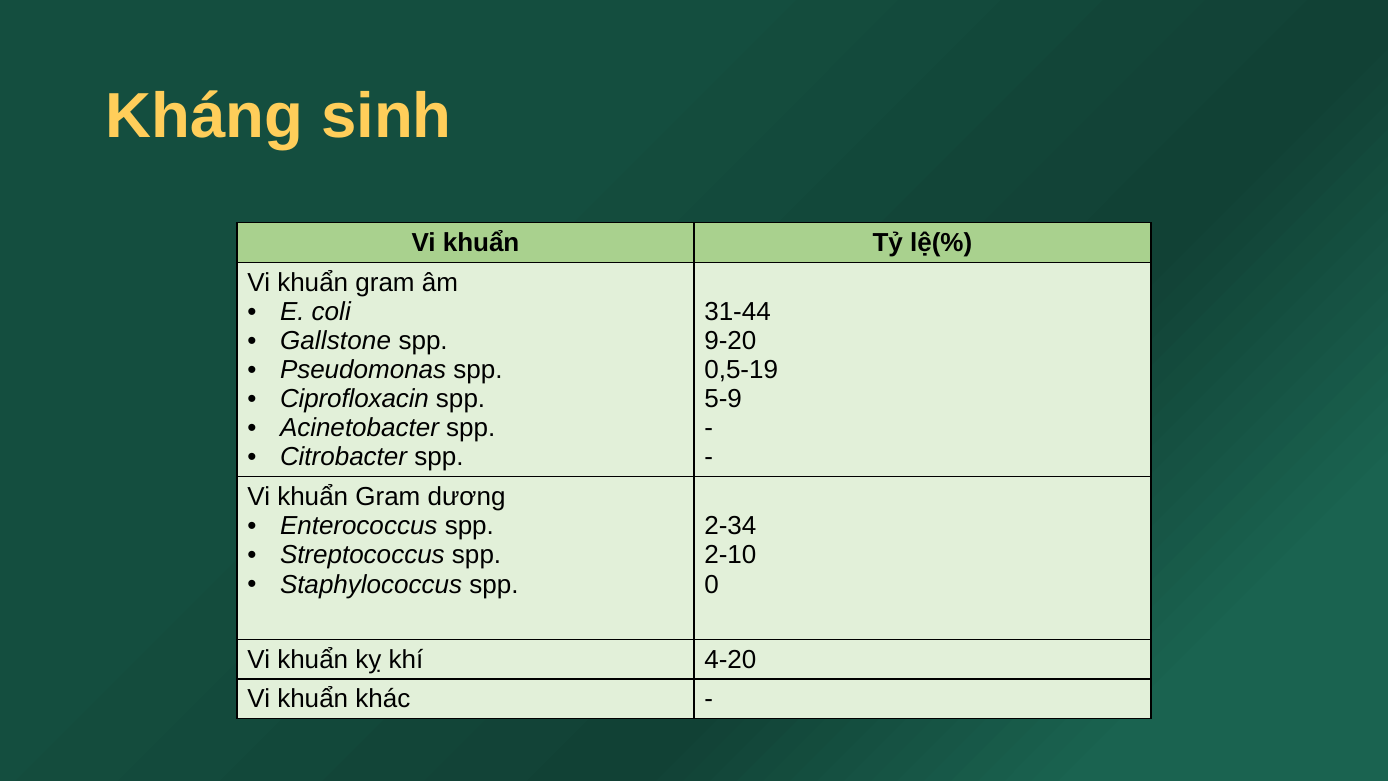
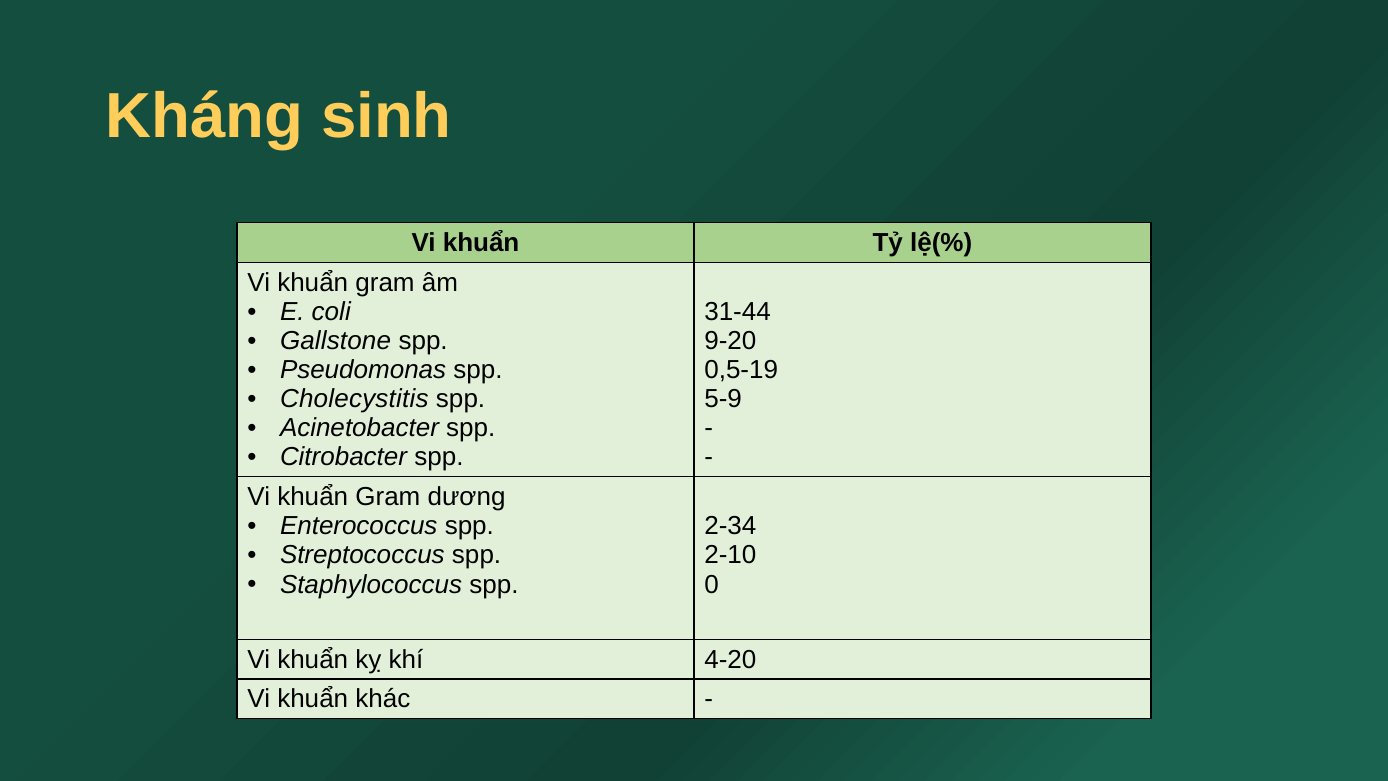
Ciprofloxacin: Ciprofloxacin -> Cholecystitis
